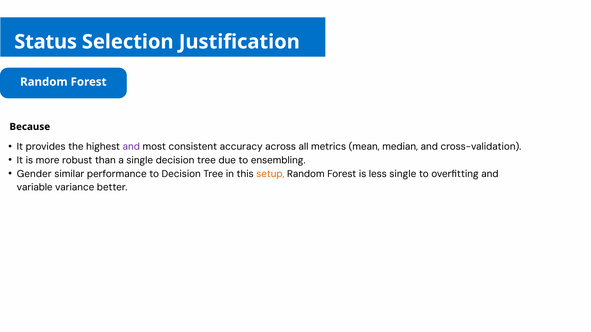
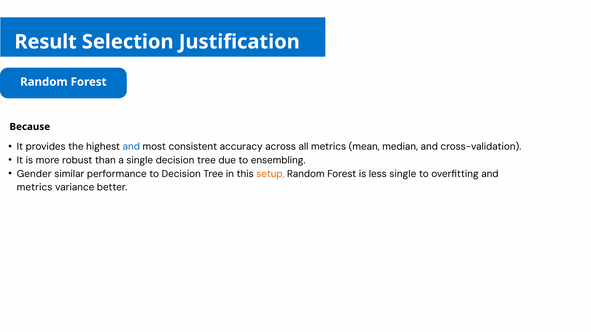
Status: Status -> Result
and at (131, 147) colour: purple -> blue
variable at (35, 188): variable -> metrics
